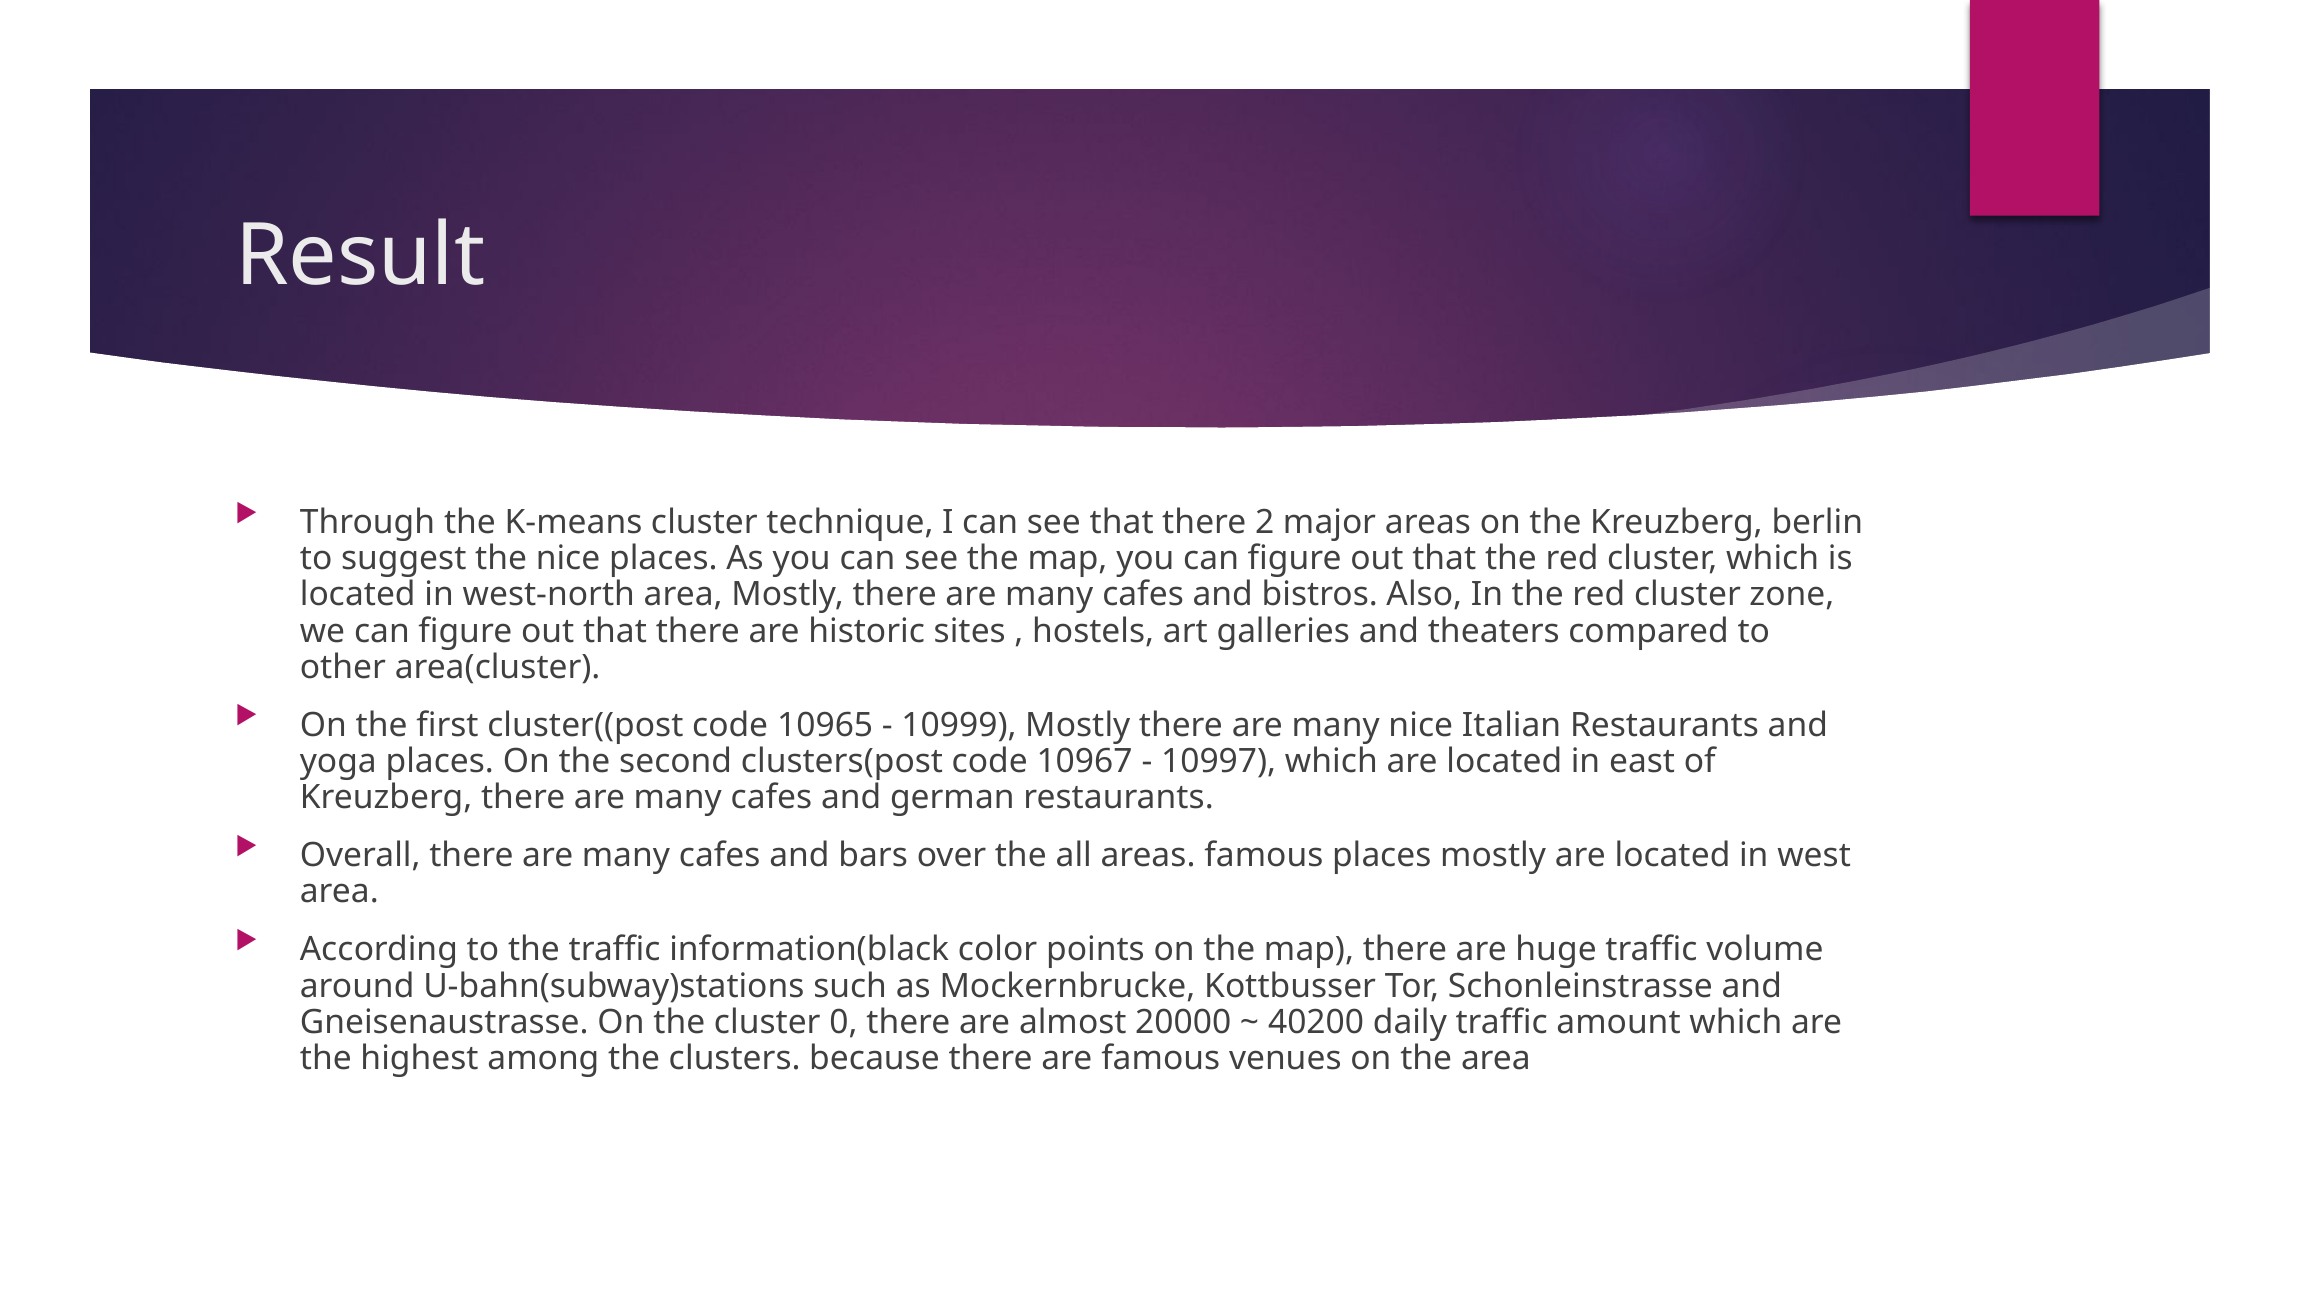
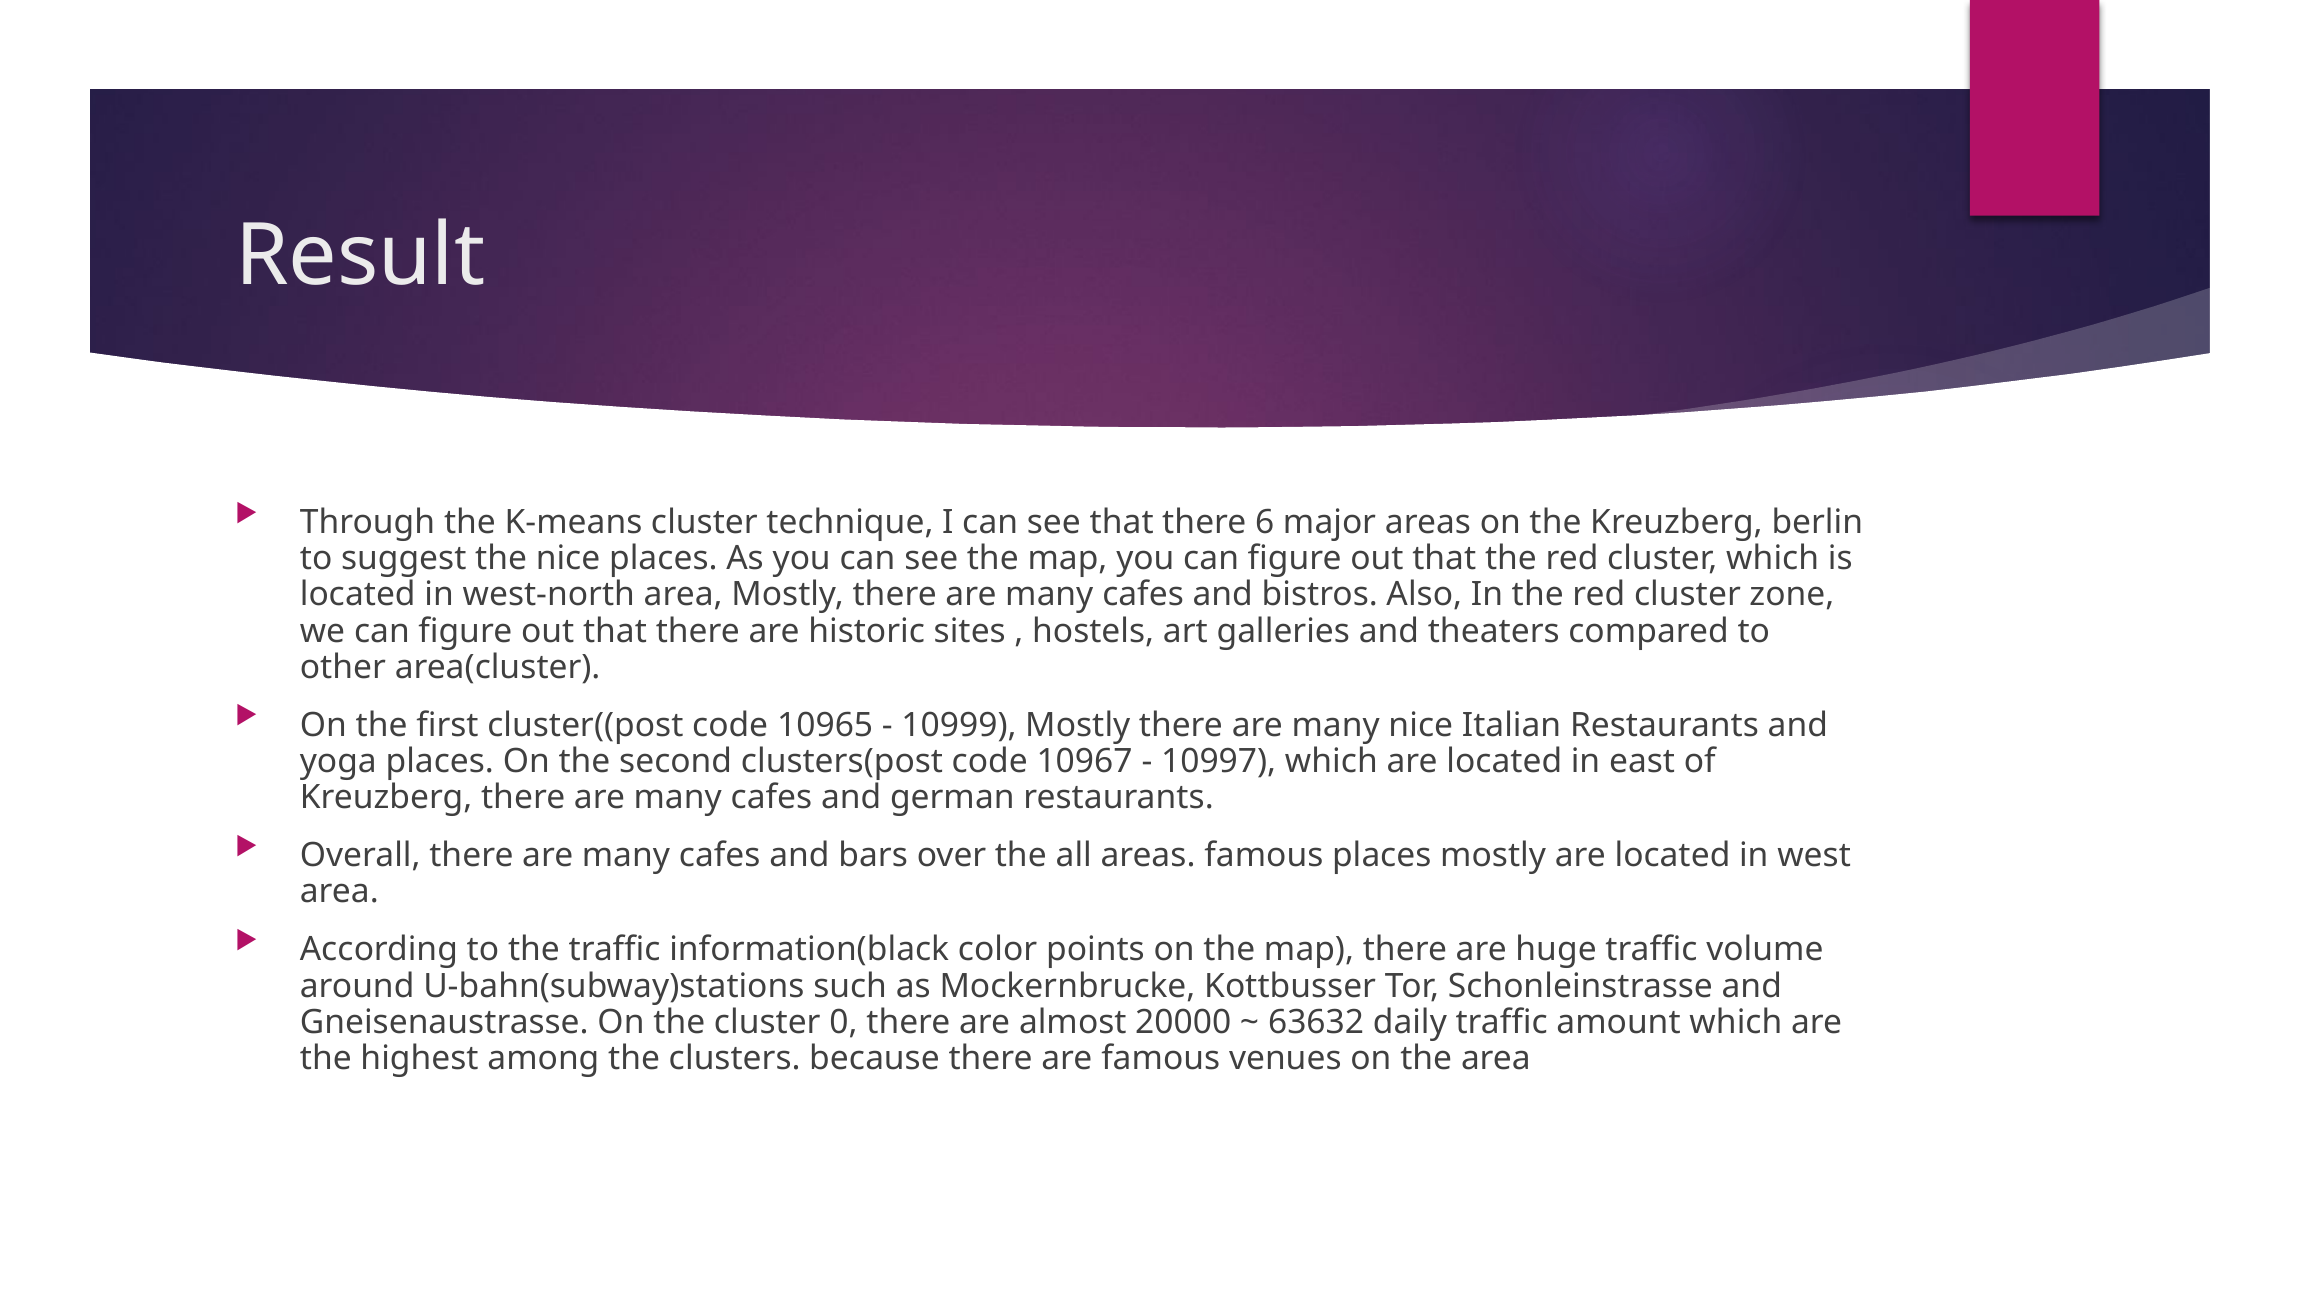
2: 2 -> 6
40200: 40200 -> 63632
